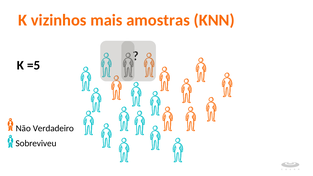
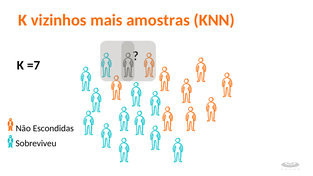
=5: =5 -> =7
Verdadeiro: Verdadeiro -> Escondidas
